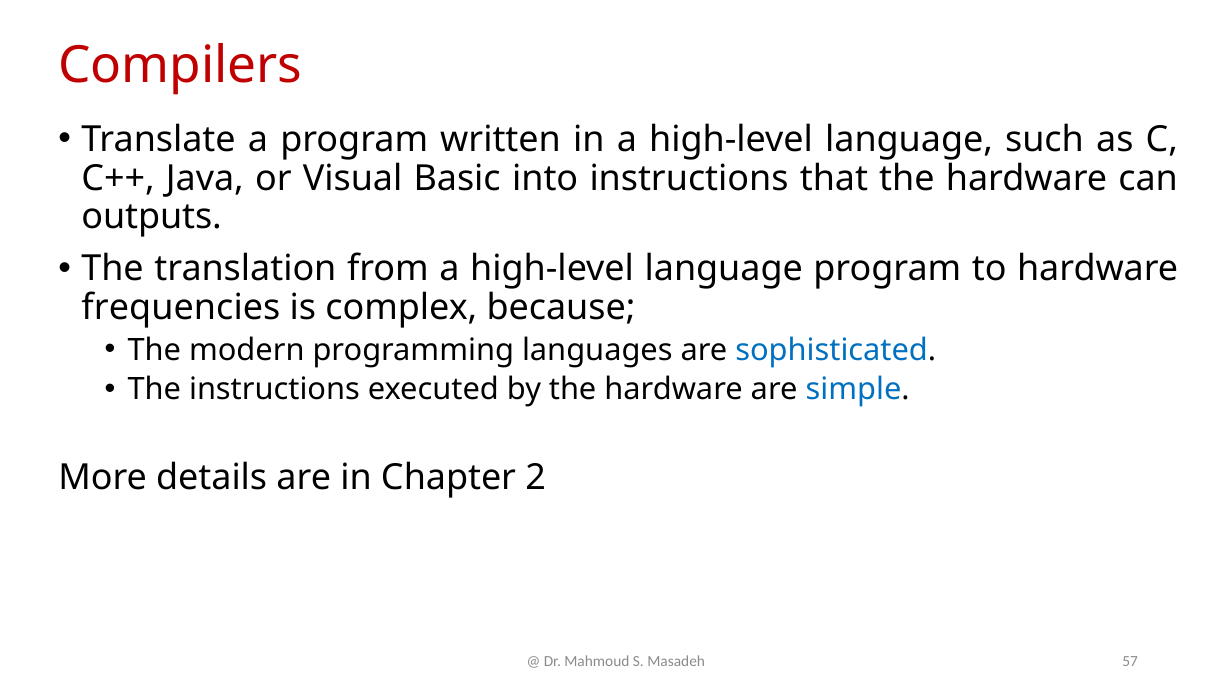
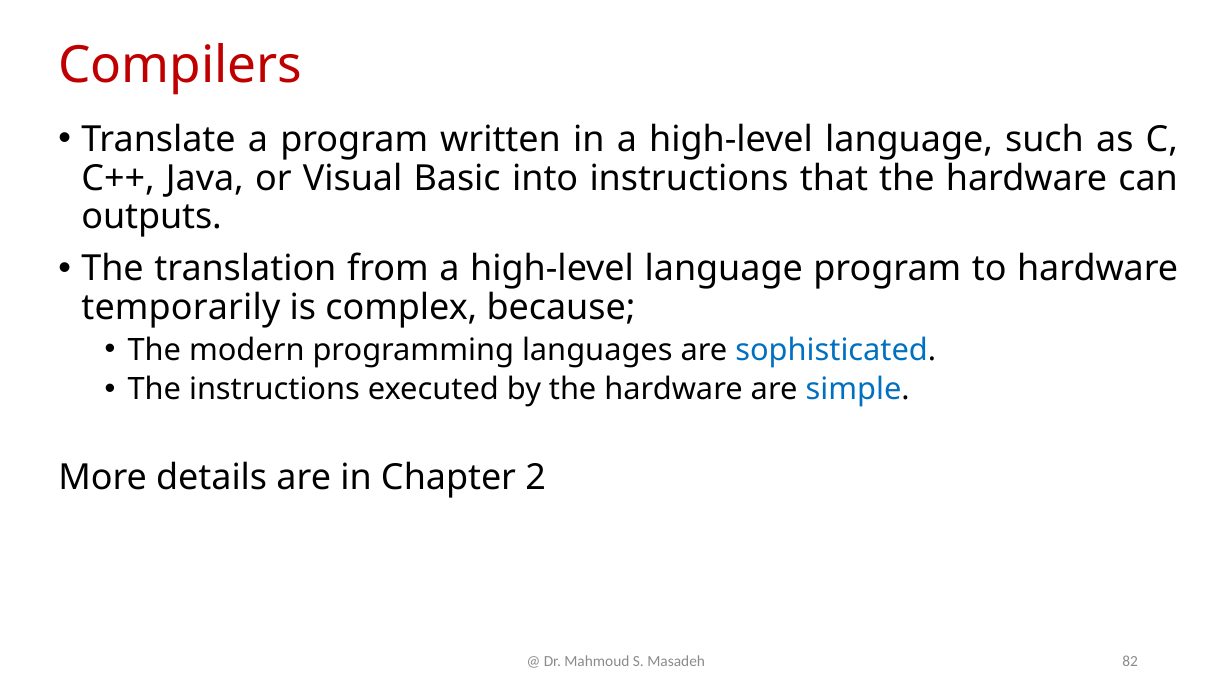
frequencies: frequencies -> temporarily
57: 57 -> 82
